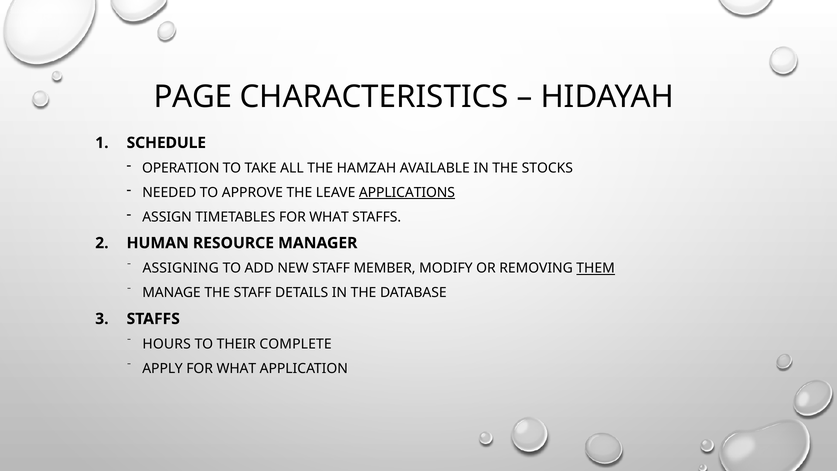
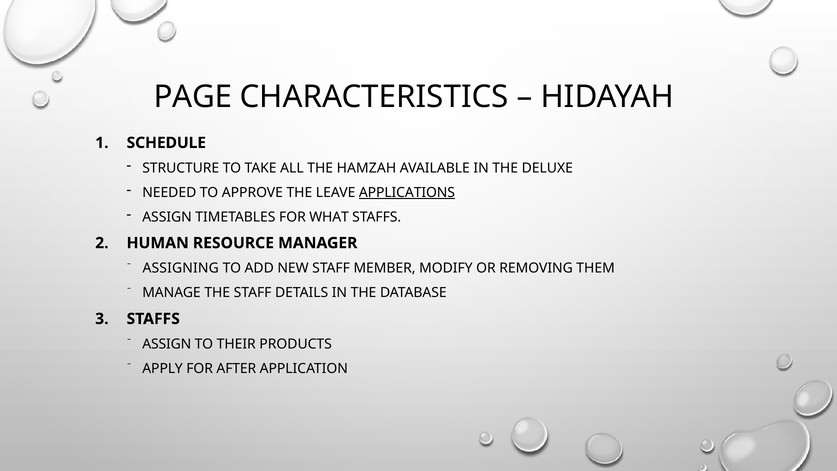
OPERATION: OPERATION -> STRUCTURE
STOCKS: STOCKS -> DELUXE
THEM underline: present -> none
HOURS at (167, 344): HOURS -> ASSIGN
COMPLETE: COMPLETE -> PRODUCTS
APPLY FOR WHAT: WHAT -> AFTER
